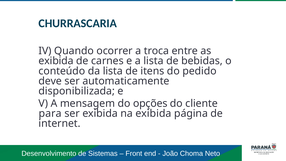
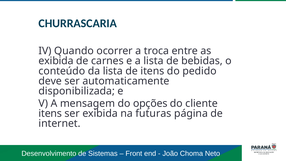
para at (50, 113): para -> itens
na exibida: exibida -> futuras
